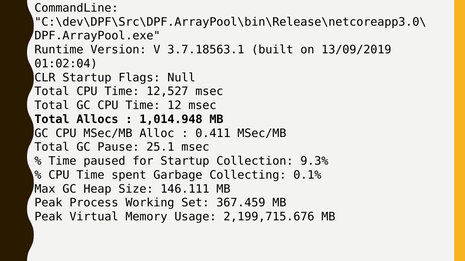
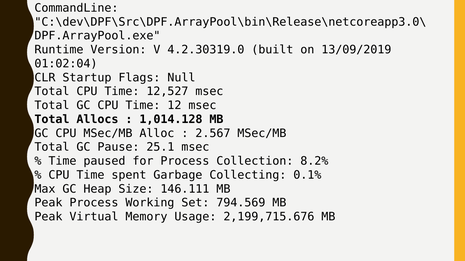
3.7.18563.1: 3.7.18563.1 -> 4.2.30319.0
1,014.948: 1,014.948 -> 1,014.128
0.411: 0.411 -> 2.567
for Startup: Startup -> Process
9.3%: 9.3% -> 8.2%
367.459: 367.459 -> 794.569
